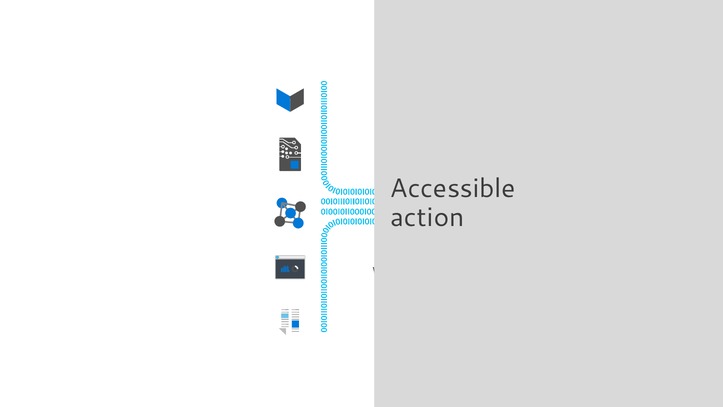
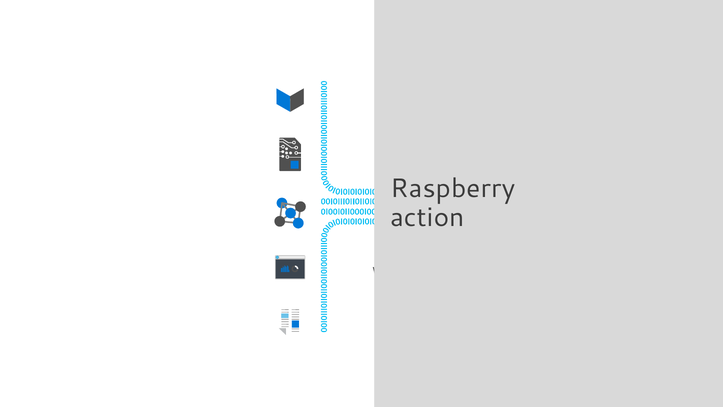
Accessible: Accessible -> Raspberry
